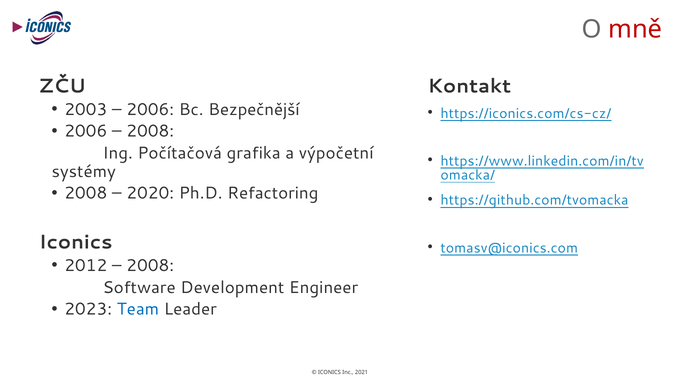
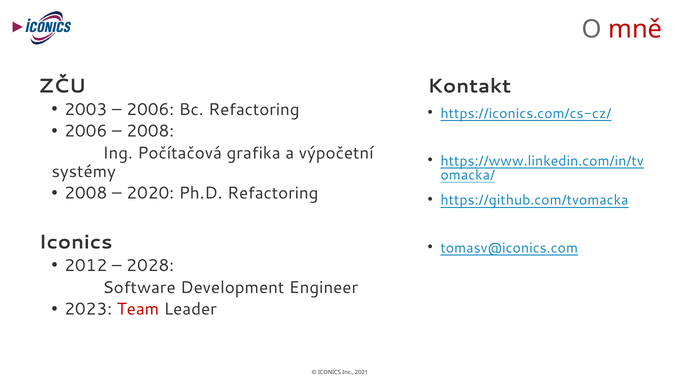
Bc Bezpečnější: Bezpečnější -> Refactoring
2008 at (150, 266): 2008 -> 2028
Team colour: blue -> red
